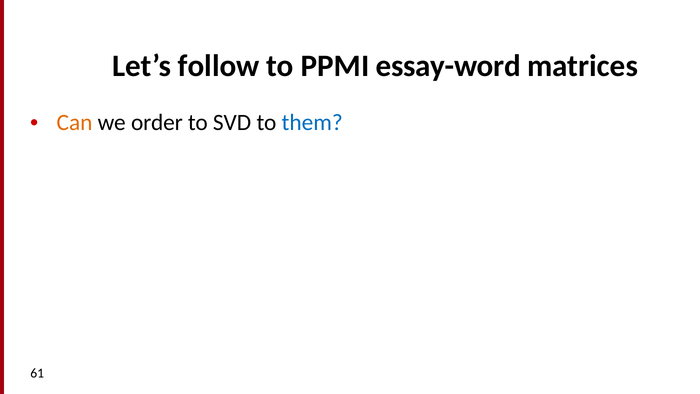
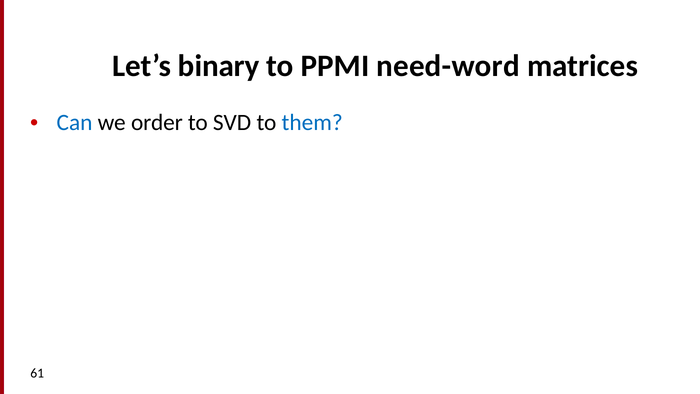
follow: follow -> binary
essay-word: essay-word -> need-word
Can colour: orange -> blue
